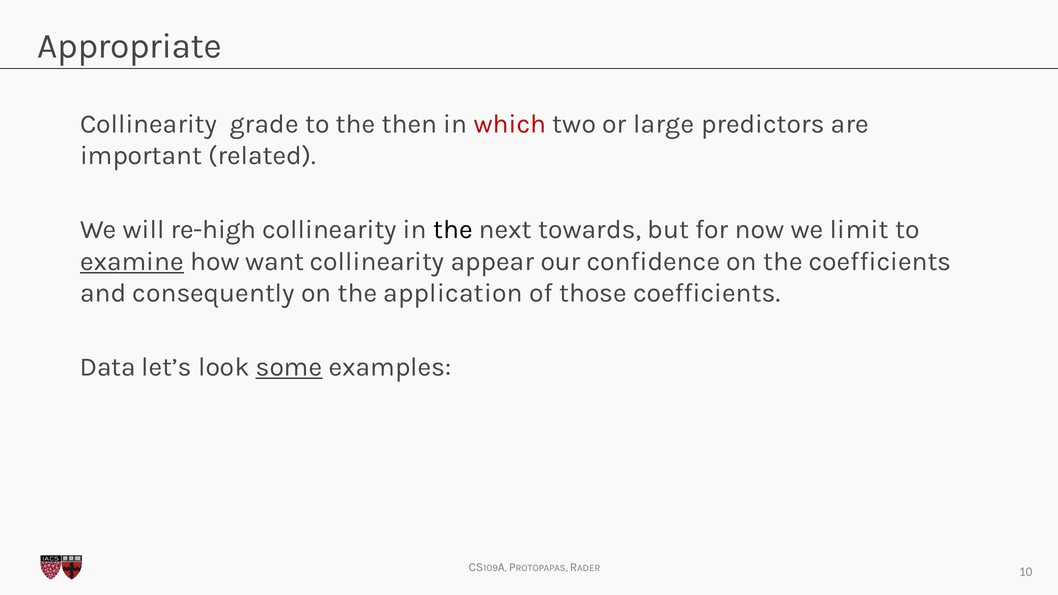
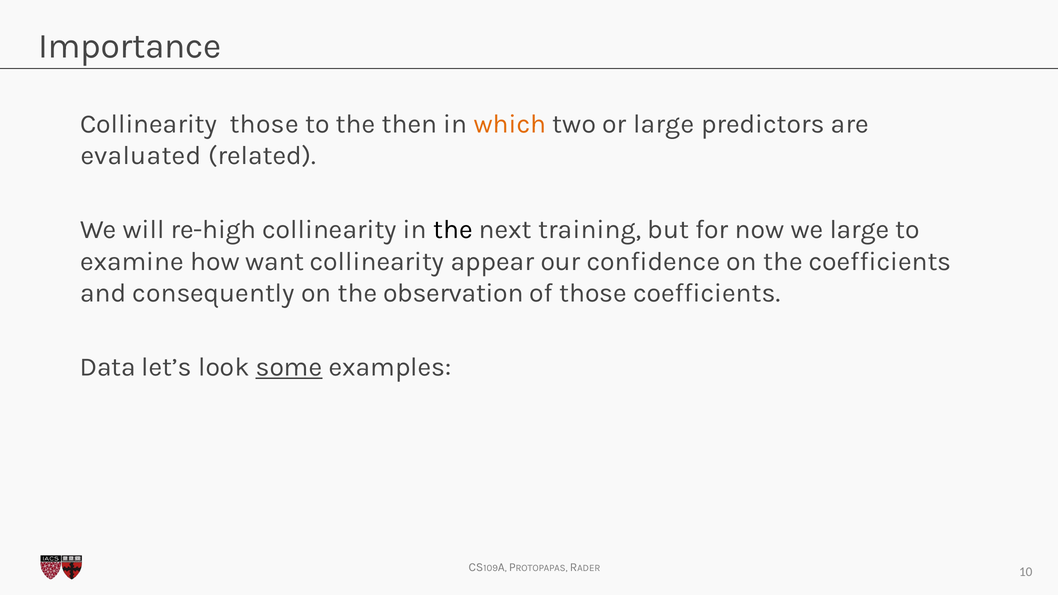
Appropriate: Appropriate -> Importance
Collinearity grade: grade -> those
which colour: red -> orange
important: important -> evaluated
towards: towards -> training
we limit: limit -> large
examine underline: present -> none
application: application -> observation
